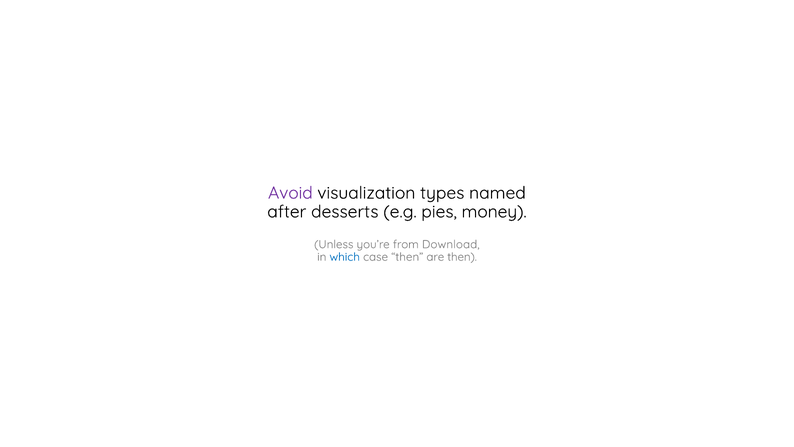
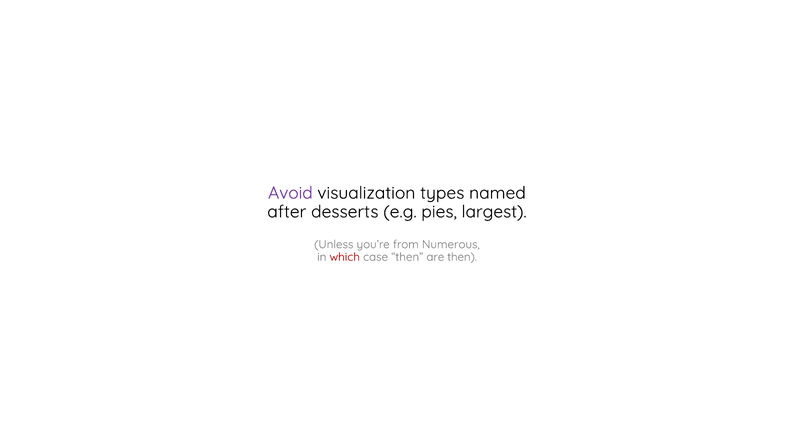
money: money -> largest
Download: Download -> Numerous
which colour: blue -> red
